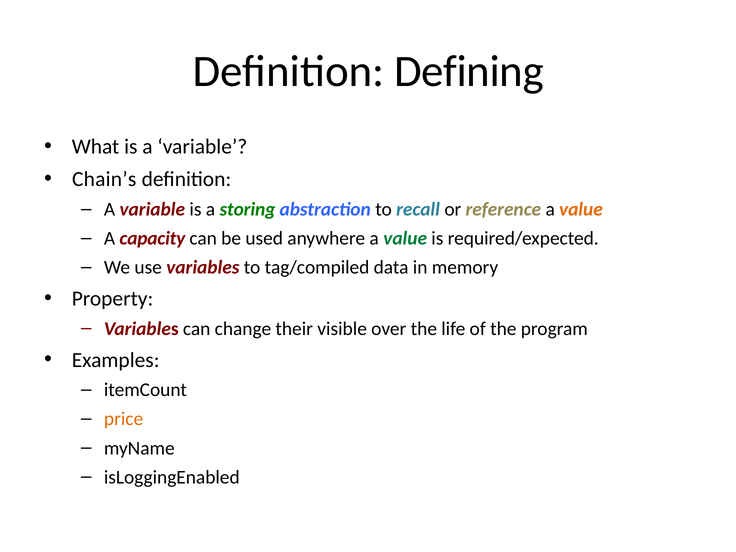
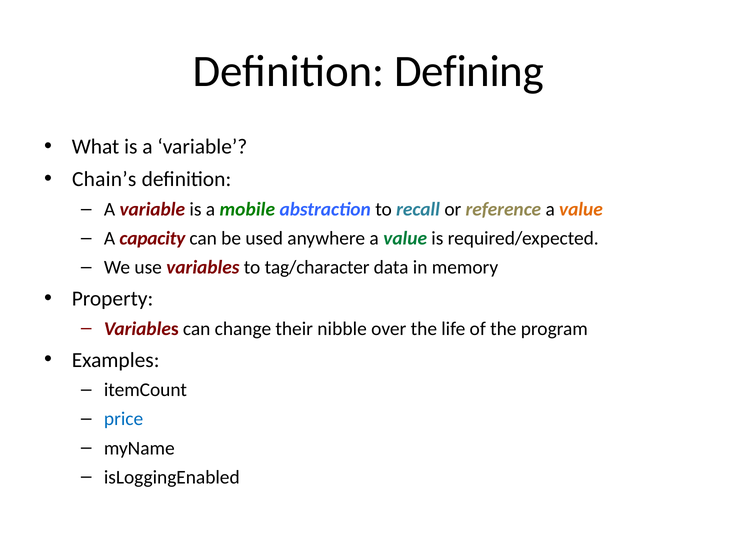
storing: storing -> mobile
tag/compiled: tag/compiled -> tag/character
visible: visible -> nibble
price colour: orange -> blue
